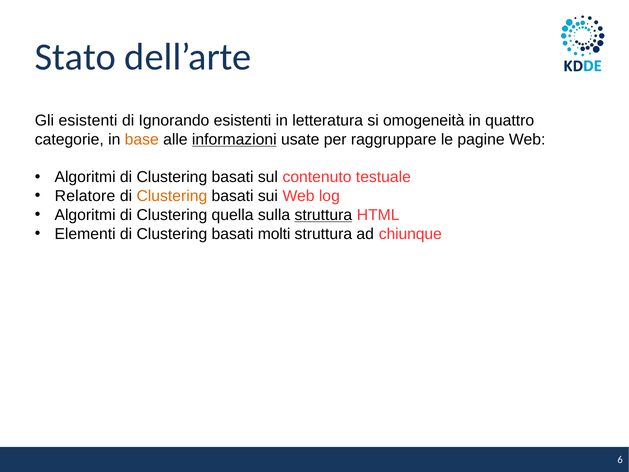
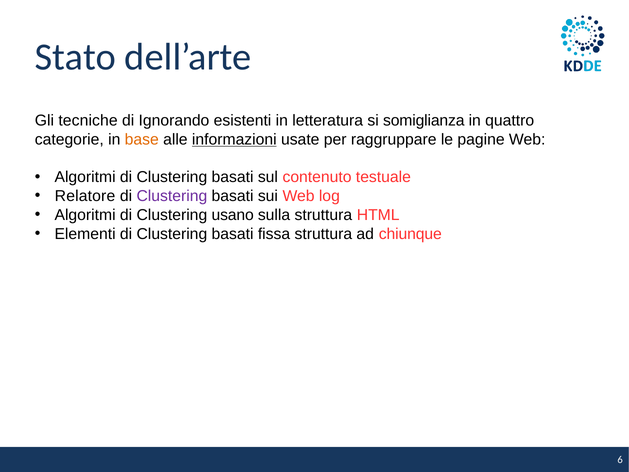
Gli esistenti: esistenti -> tecniche
omogeneità: omogeneità -> somiglianza
Clustering at (172, 196) colour: orange -> purple
quella: quella -> usano
struttura at (323, 215) underline: present -> none
molti: molti -> fissa
